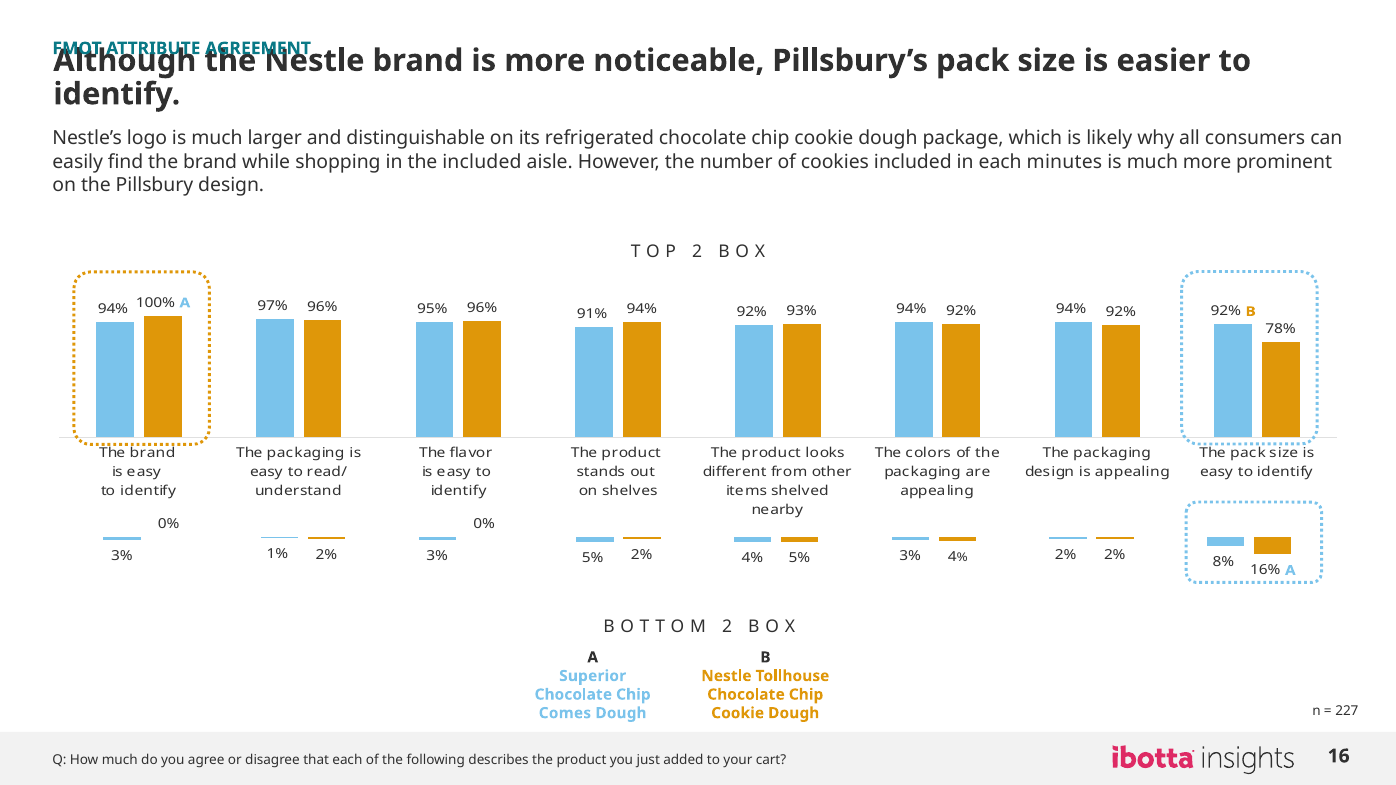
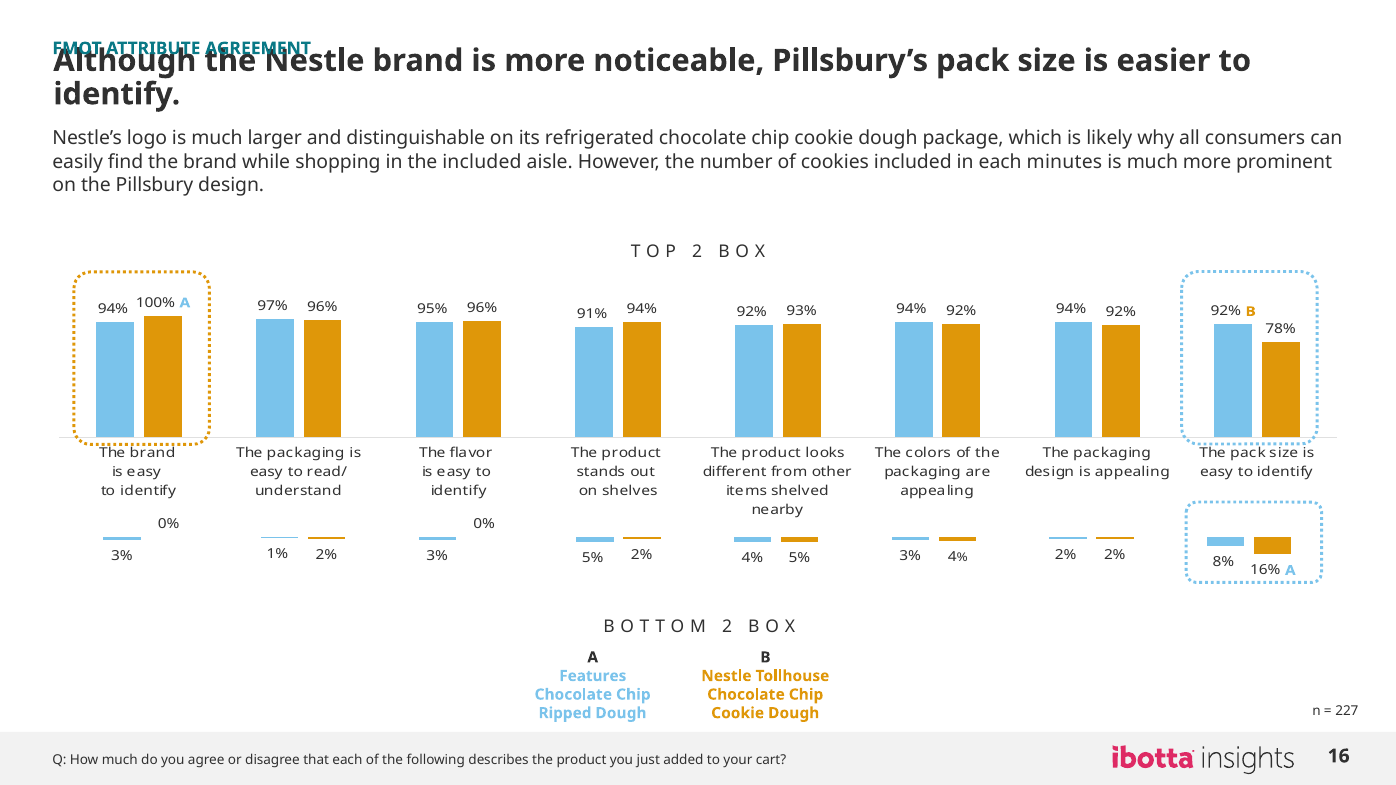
Superior: Superior -> Features
Comes: Comes -> Ripped
